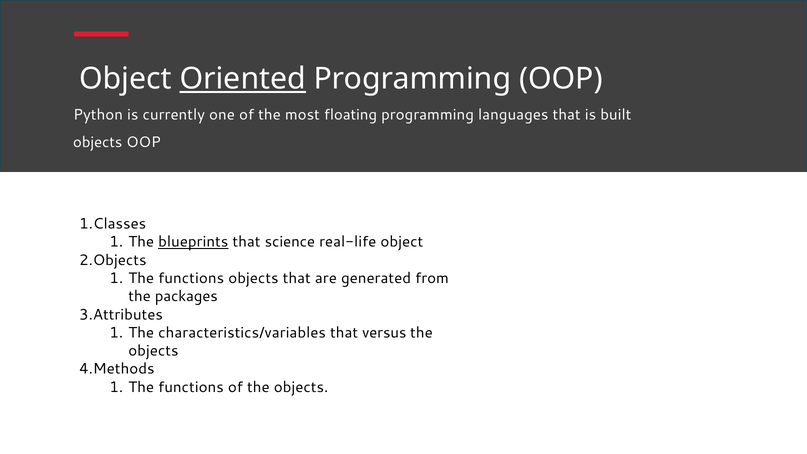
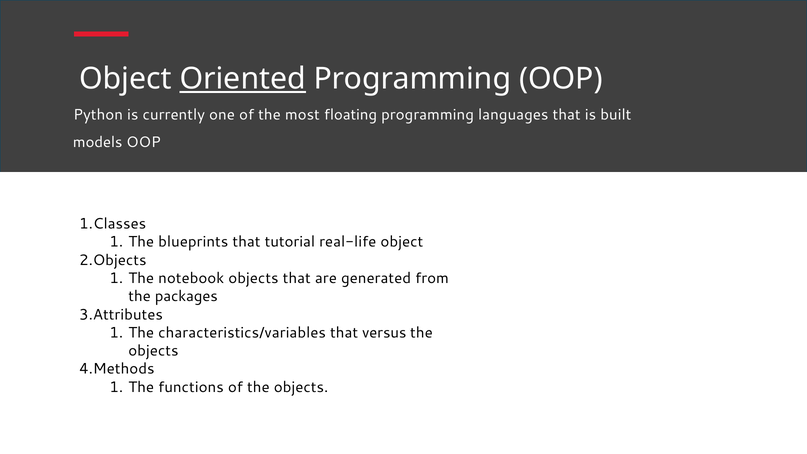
objects at (98, 142): objects -> models
blueprints underline: present -> none
science: science -> tutorial
functions at (191, 278): functions -> notebook
